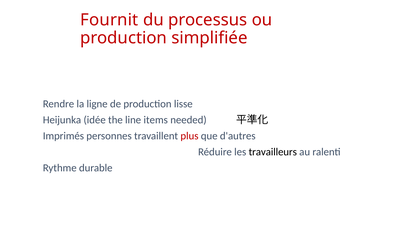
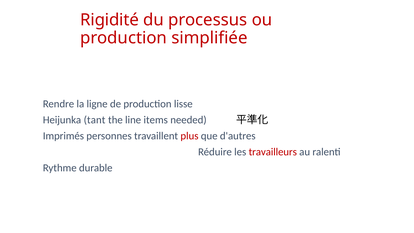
Fournit: Fournit -> Rigidité
idée: idée -> tant
travailleurs colour: black -> red
